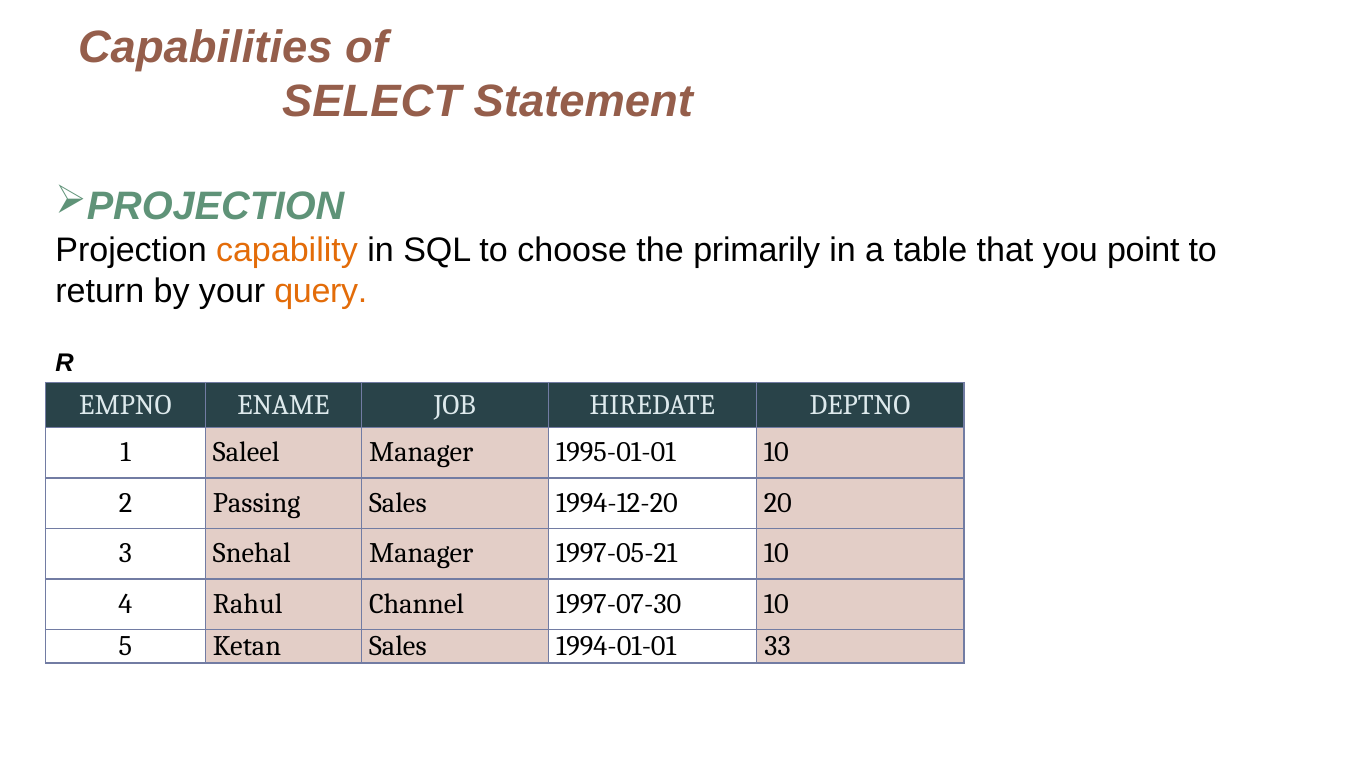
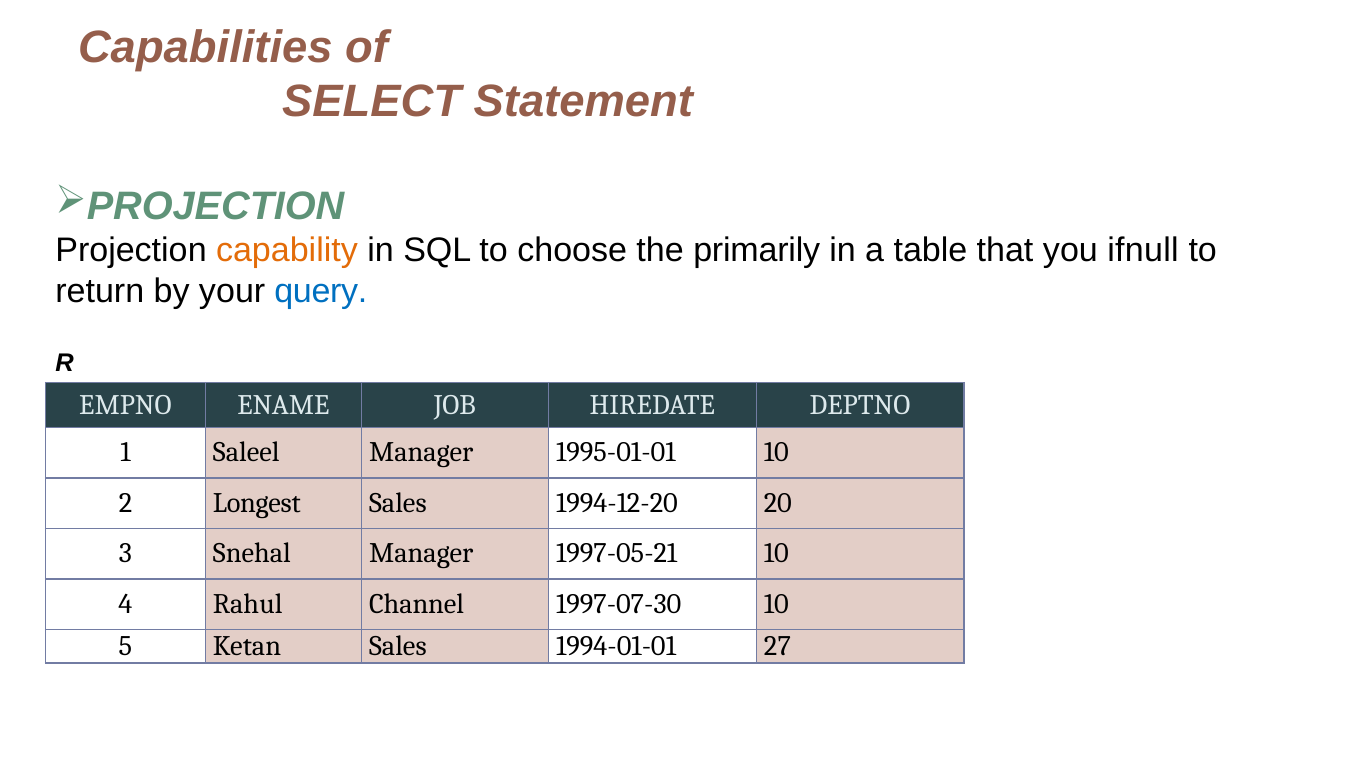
point: point -> ifnull
query colour: orange -> blue
Passing: Passing -> Longest
33: 33 -> 27
